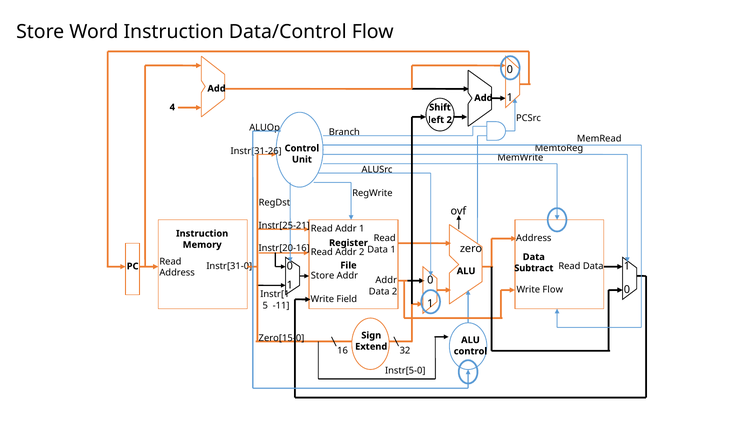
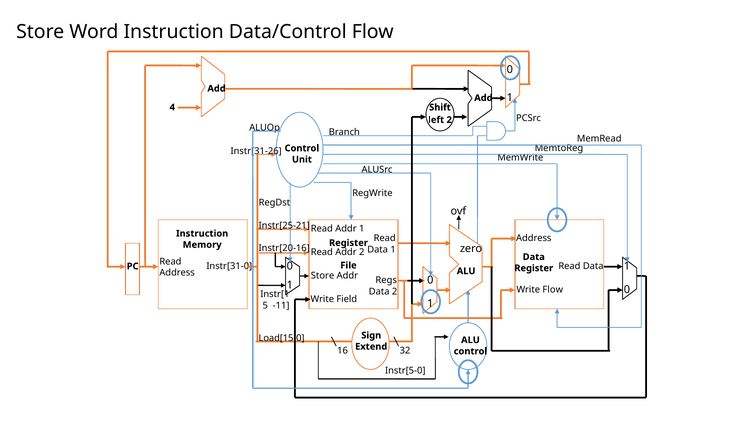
Subtract at (534, 268): Subtract -> Register
Addr at (386, 281): Addr -> Regs
Zero[15-0: Zero[15-0 -> Load[15-0
